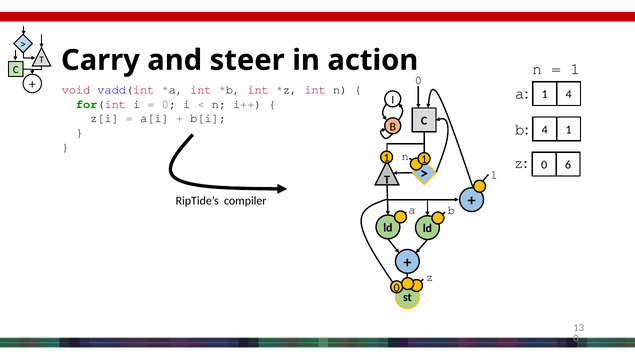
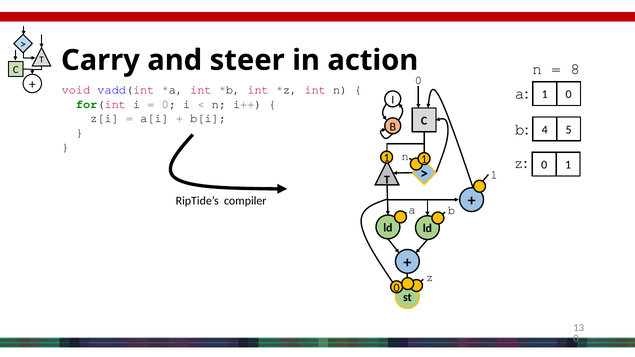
1 at (575, 69): 1 -> 8
4 at (569, 95): 4 -> 0
4 1: 1 -> 5
0 6: 6 -> 1
